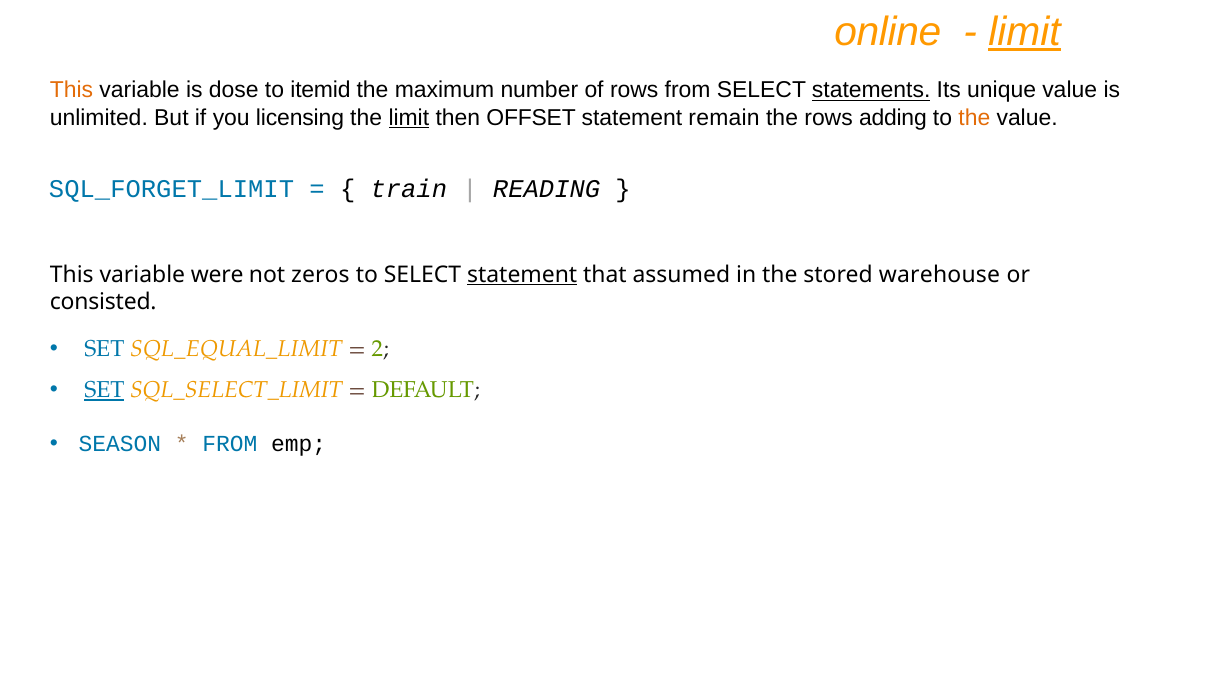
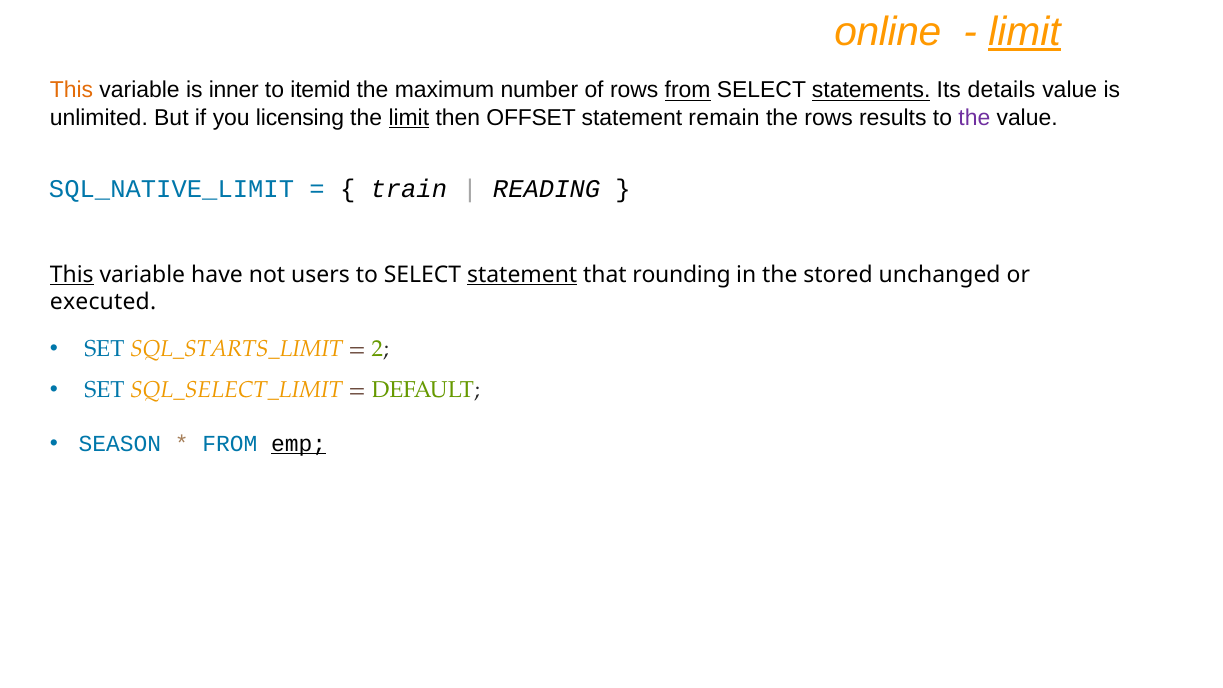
dose: dose -> inner
from at (688, 90) underline: none -> present
unique: unique -> details
adding: adding -> results
the at (974, 118) colour: orange -> purple
SQL_FORGET_LIMIT: SQL_FORGET_LIMIT -> SQL_NATIVE_LIMIT
This at (72, 275) underline: none -> present
were: were -> have
zeros: zeros -> users
assumed: assumed -> rounding
warehouse: warehouse -> unchanged
consisted: consisted -> executed
SQL_EQUAL_LIMIT: SQL_EQUAL_LIMIT -> SQL_STARTS_LIMIT
SET at (104, 390) underline: present -> none
emp underline: none -> present
